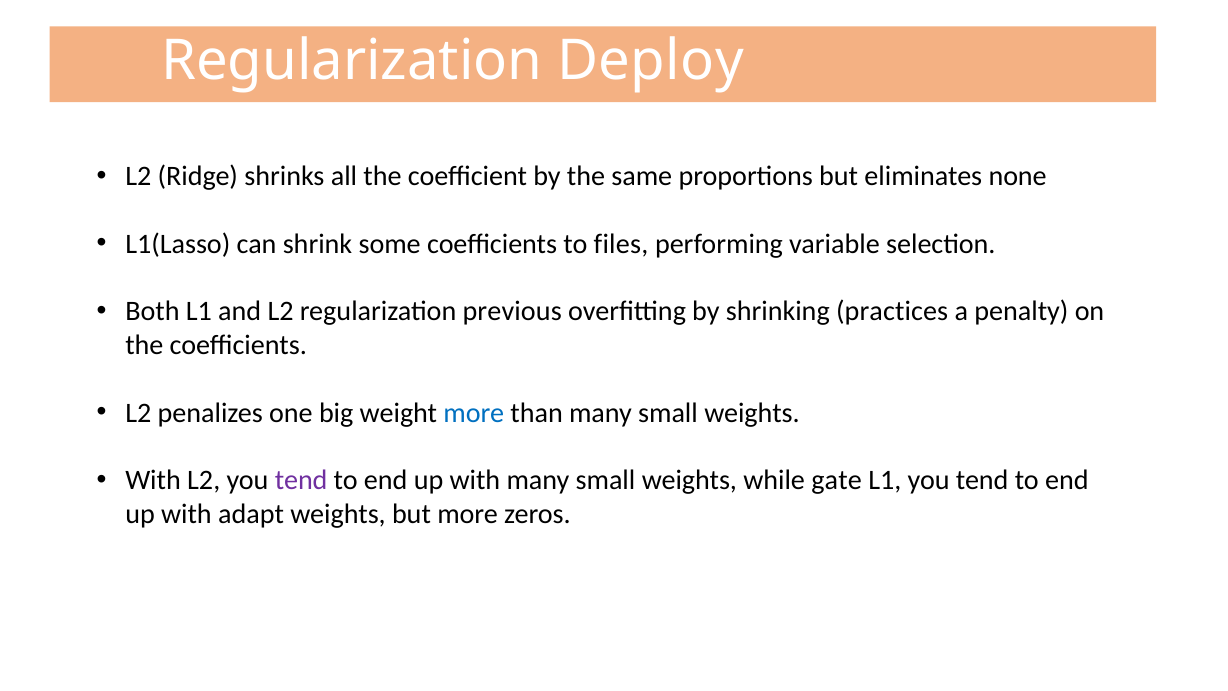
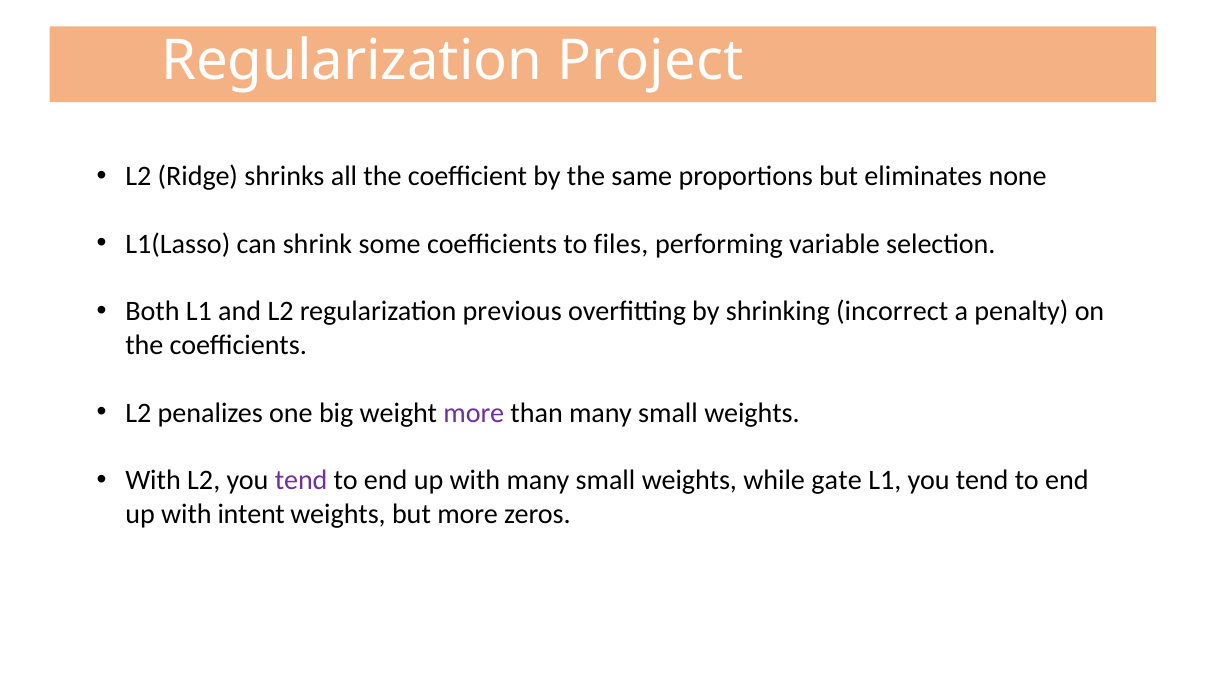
Deploy: Deploy -> Project
practices: practices -> incorrect
more at (474, 413) colour: blue -> purple
adapt: adapt -> intent
